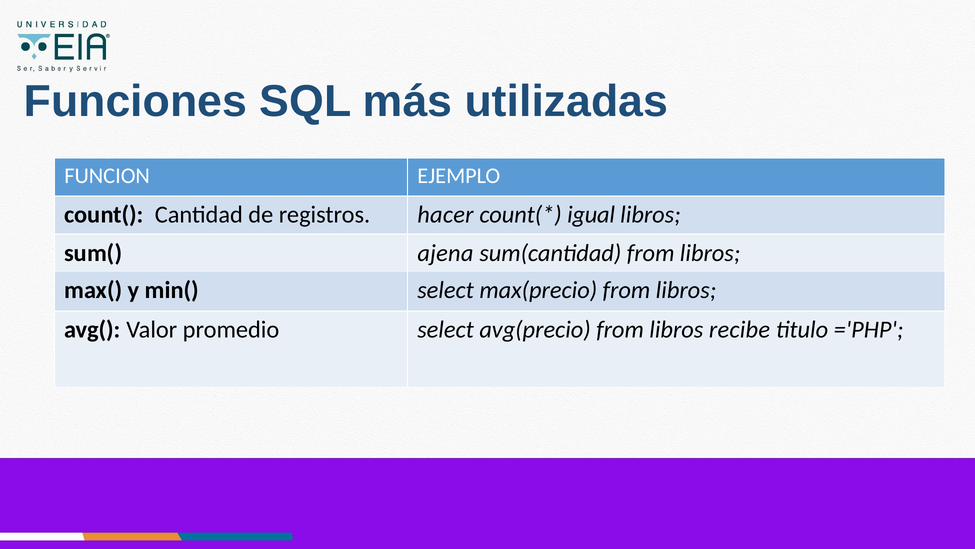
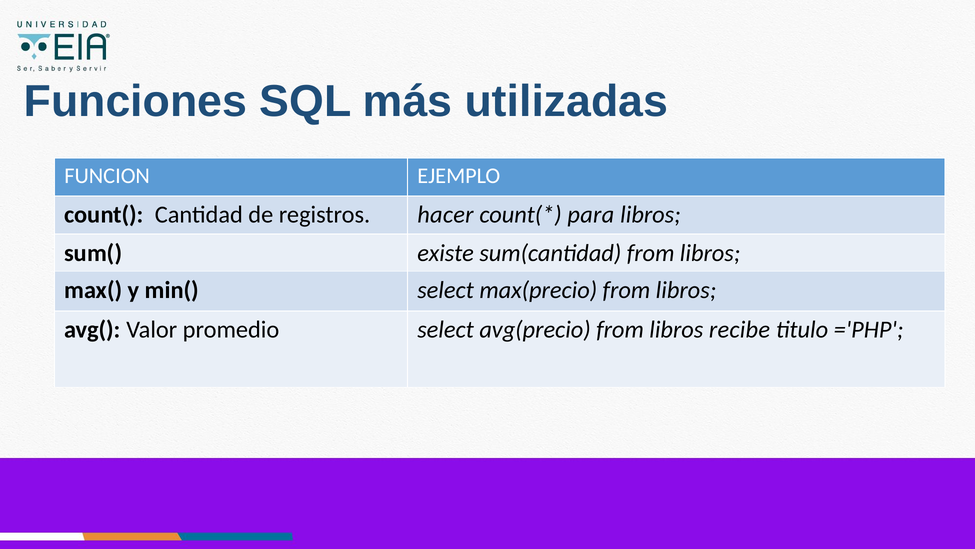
igual: igual -> para
ajena: ajena -> existe
